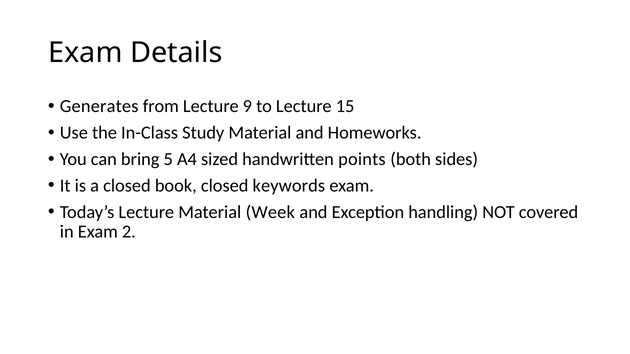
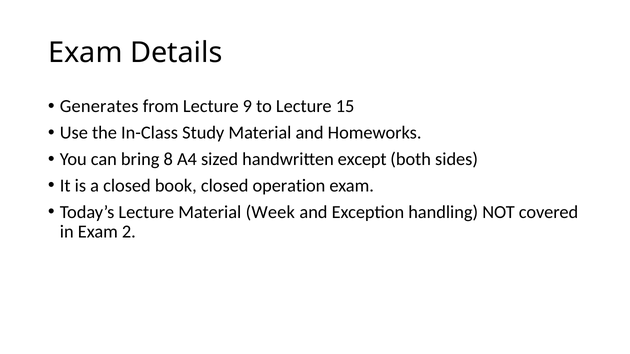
5: 5 -> 8
points: points -> except
keywords: keywords -> operation
